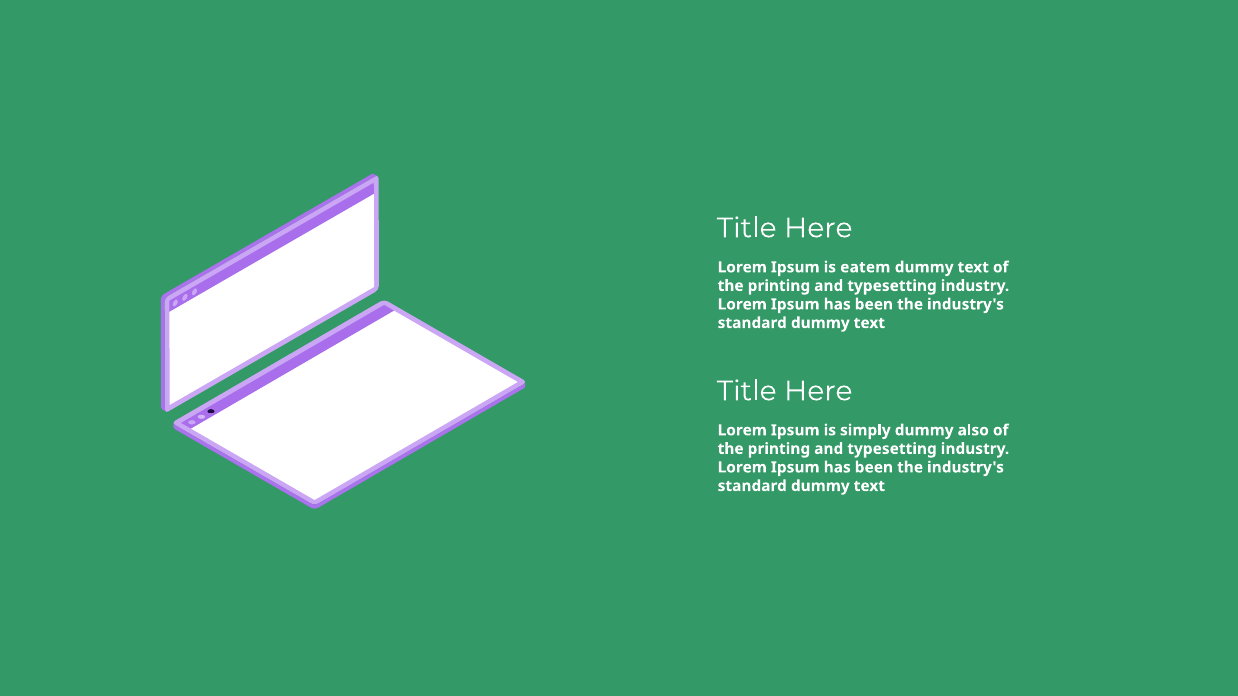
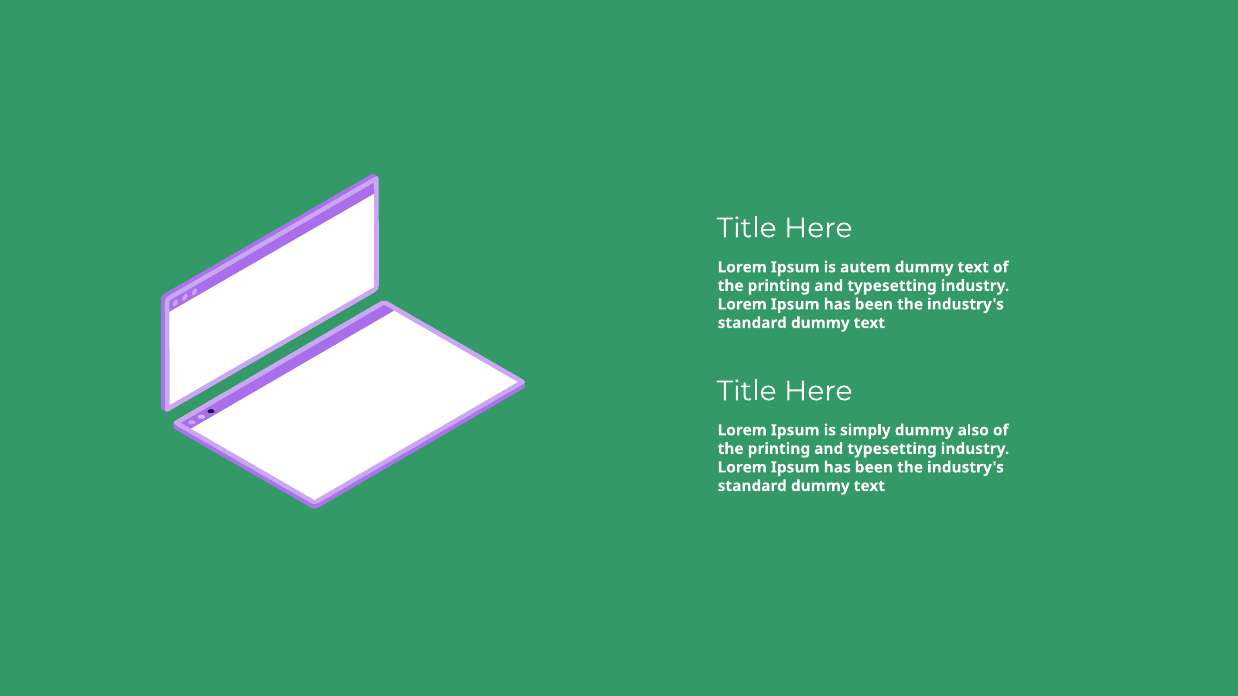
eatem: eatem -> autem
